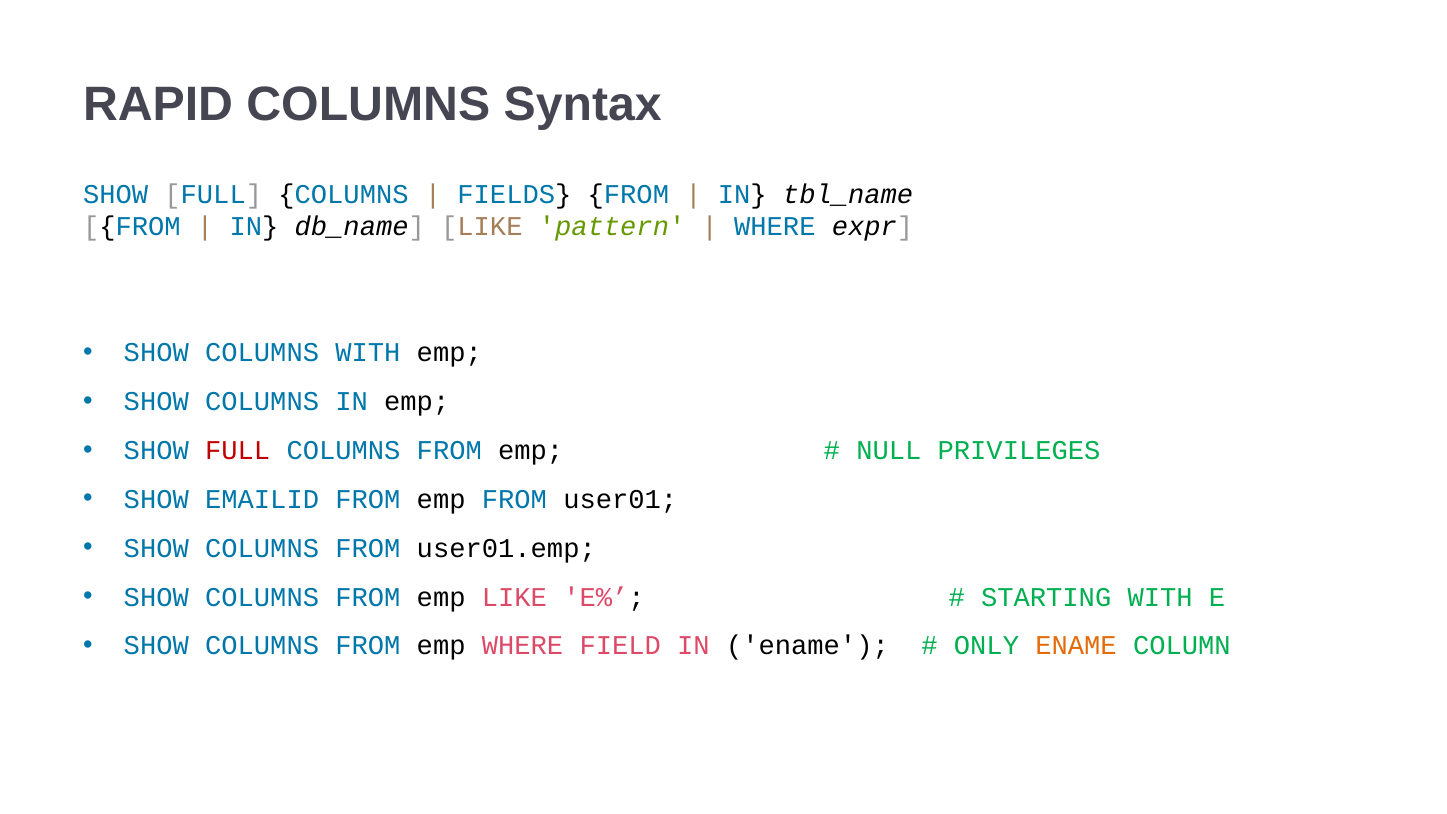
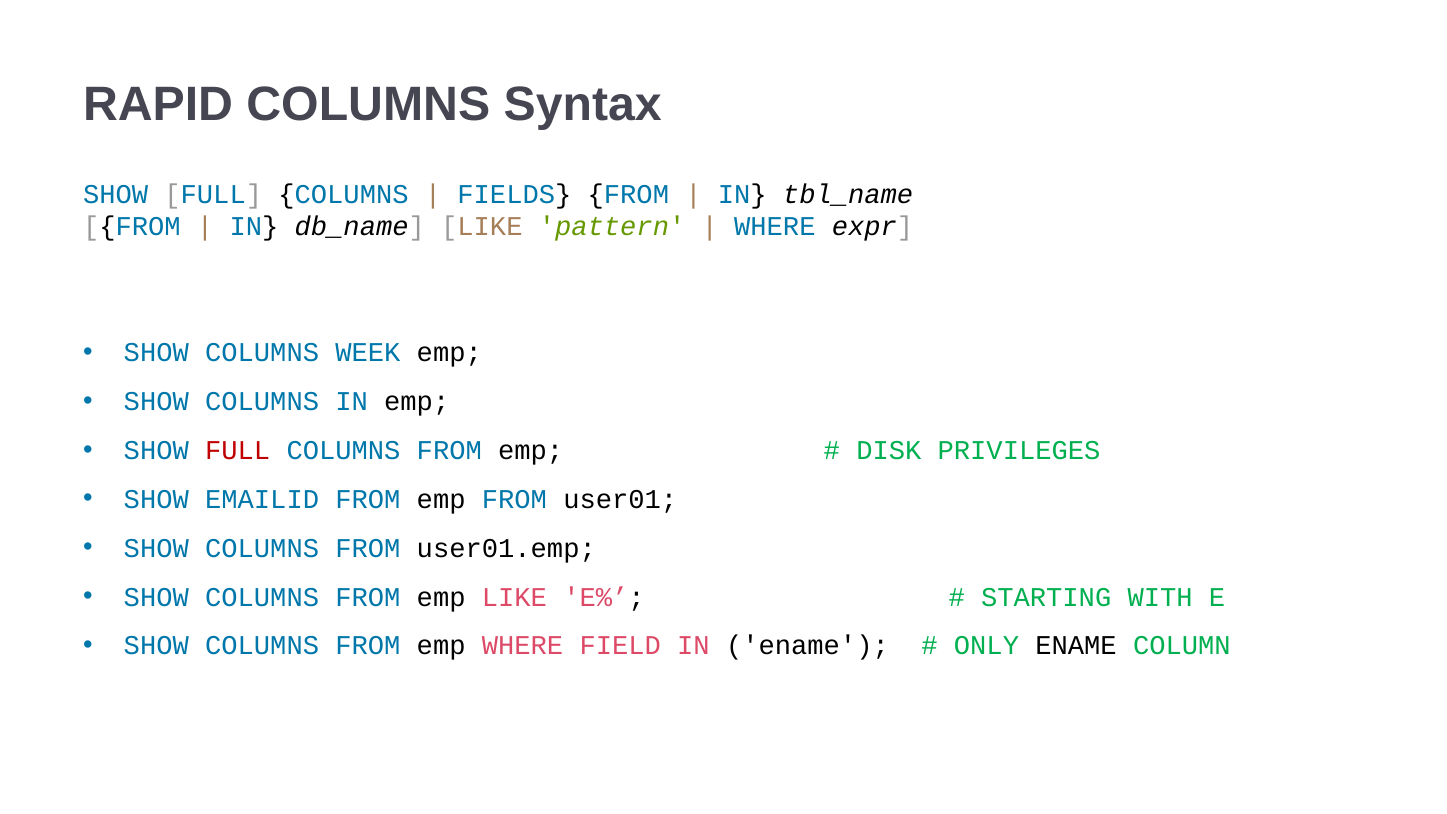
COLUMNS WITH: WITH -> WEEK
NULL: NULL -> DISK
ENAME at (1076, 646) colour: orange -> black
